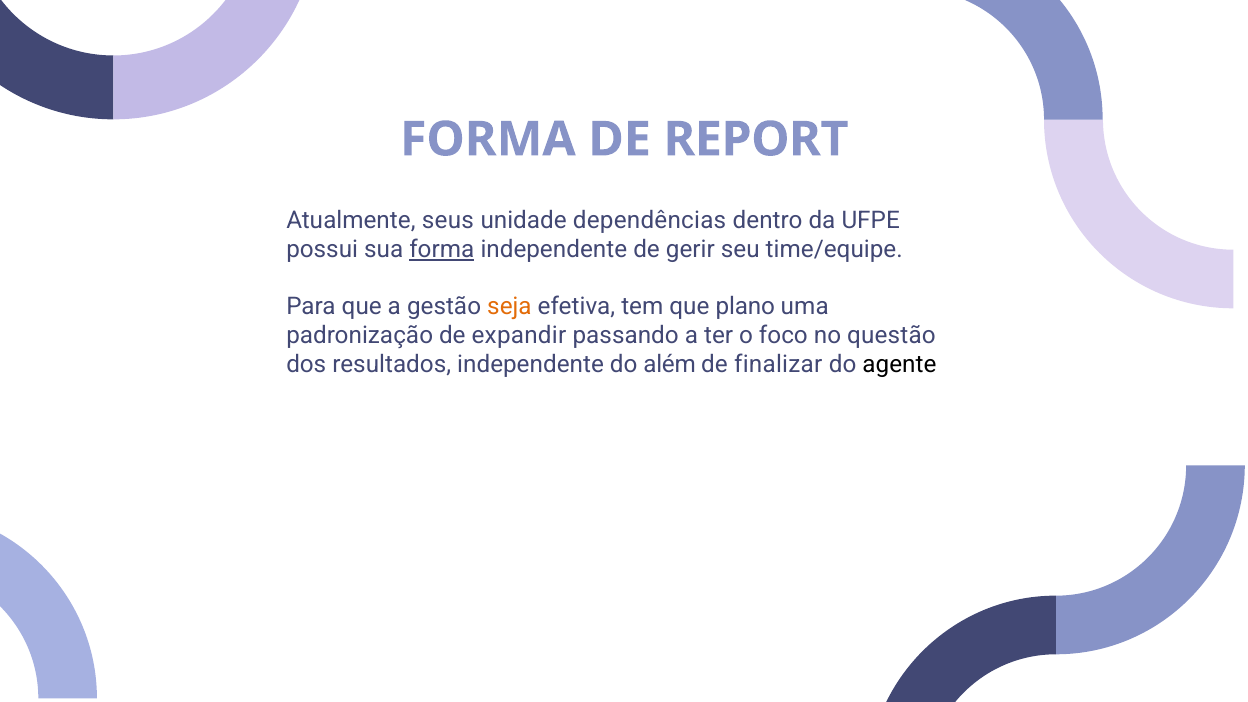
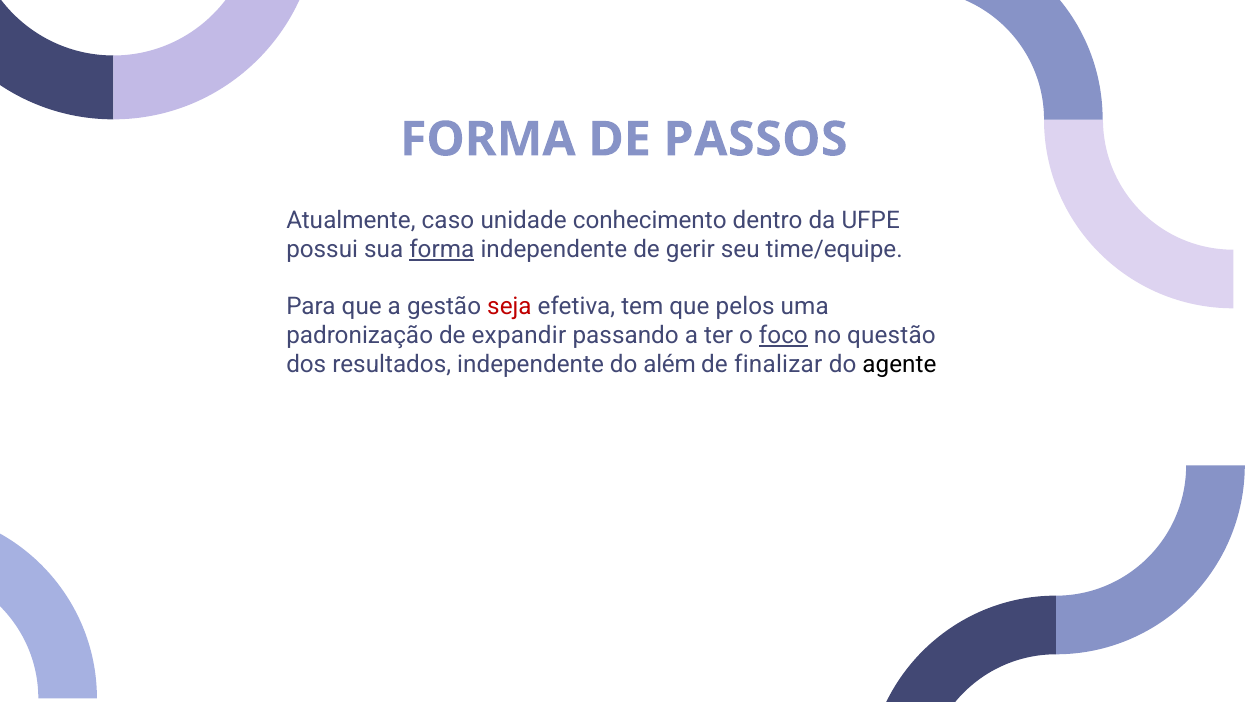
REPORT: REPORT -> PASSOS
seus: seus -> caso
dependências: dependências -> conhecimento
seja colour: orange -> red
plano: plano -> pelos
foco underline: none -> present
